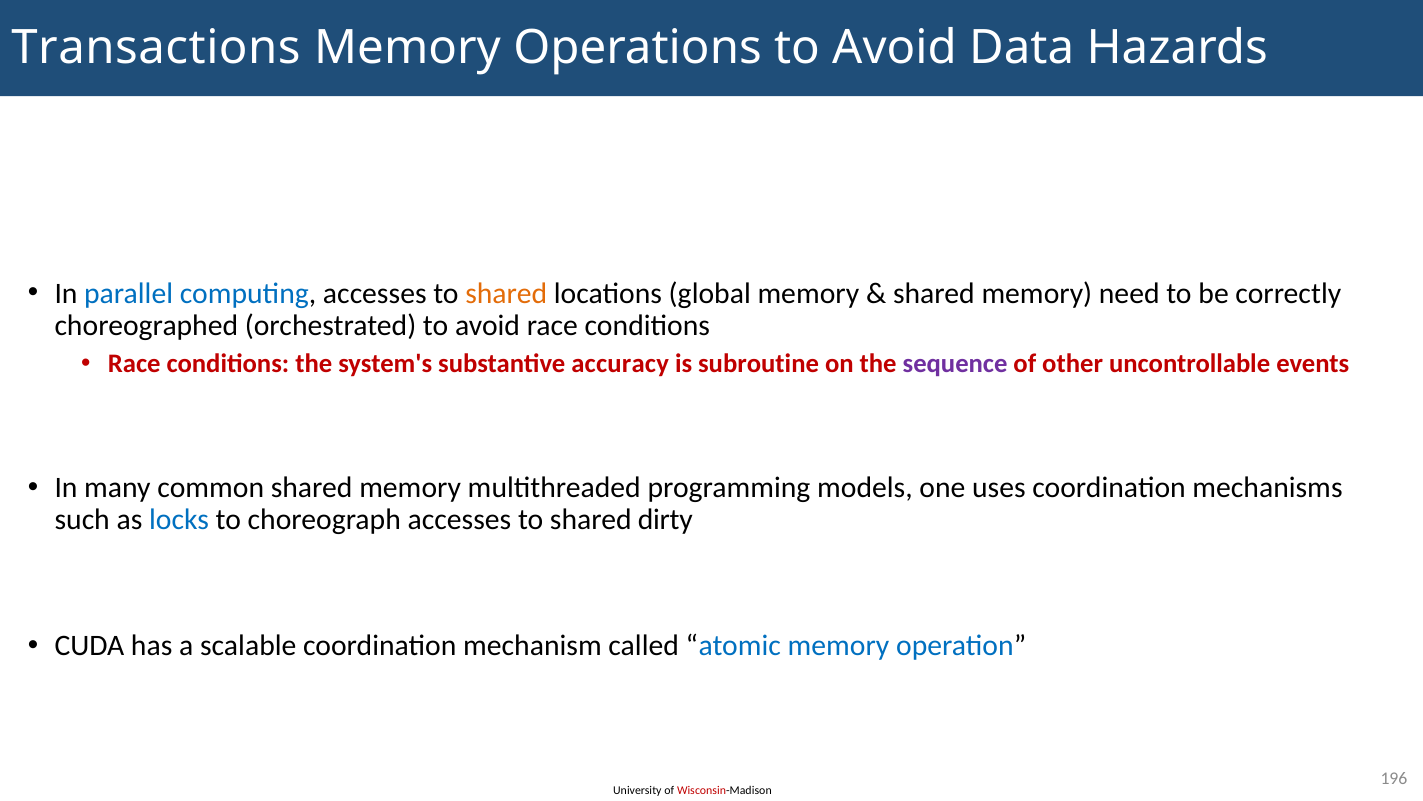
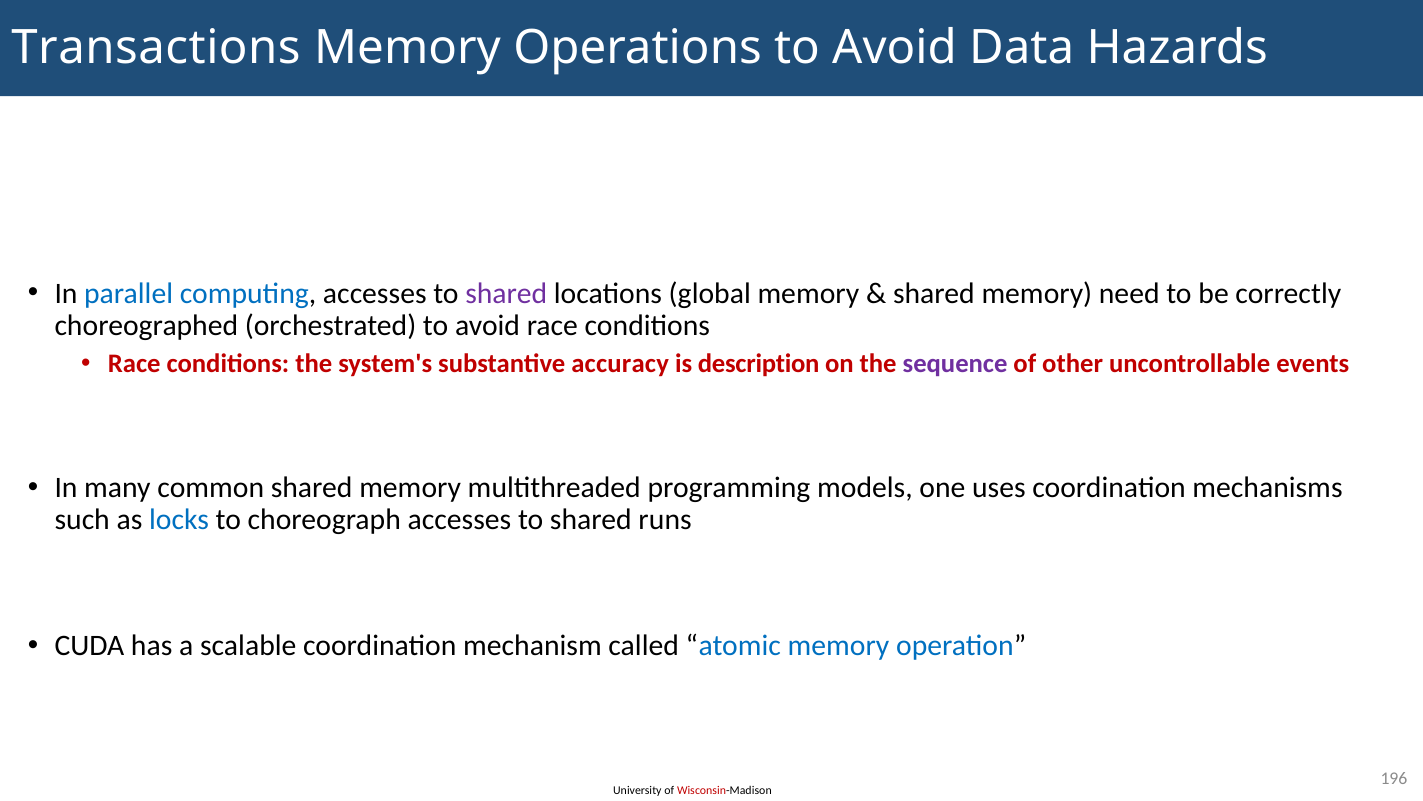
shared at (506, 293) colour: orange -> purple
subroutine: subroutine -> description
dirty: dirty -> runs
